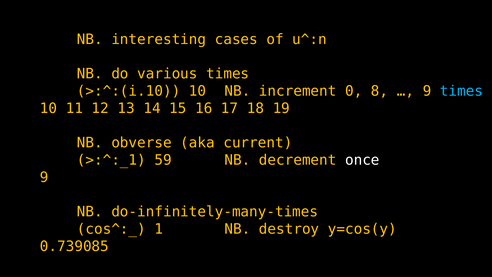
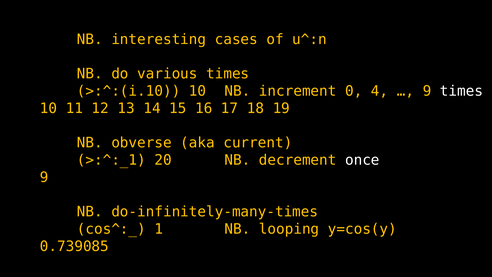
8: 8 -> 4
times at (462, 91) colour: light blue -> white
59: 59 -> 20
destroy: destroy -> looping
